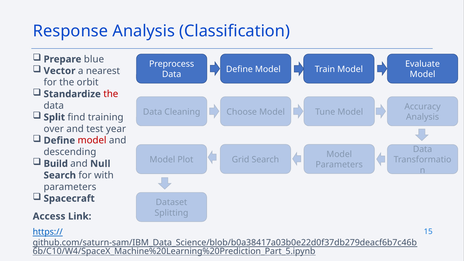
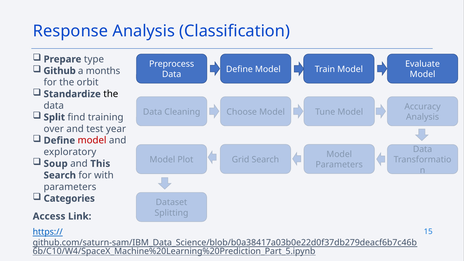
blue: blue -> type
Vector: Vector -> Github
nearest: nearest -> months
the at (111, 94) colour: red -> black
descending: descending -> exploratory
Build: Build -> Soup
Null: Null -> This
Spacecraft: Spacecraft -> Categories
